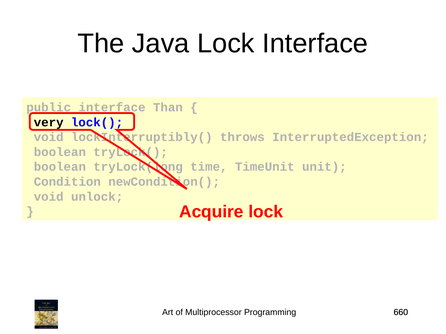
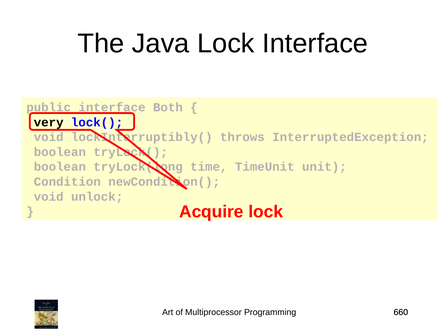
Than: Than -> Both
